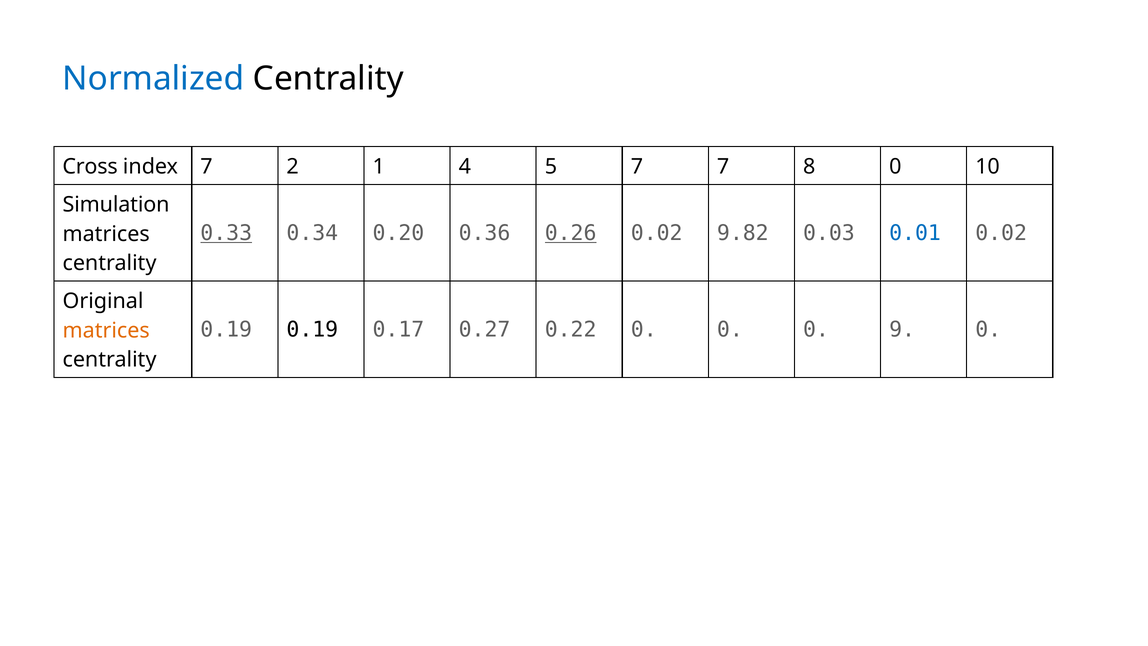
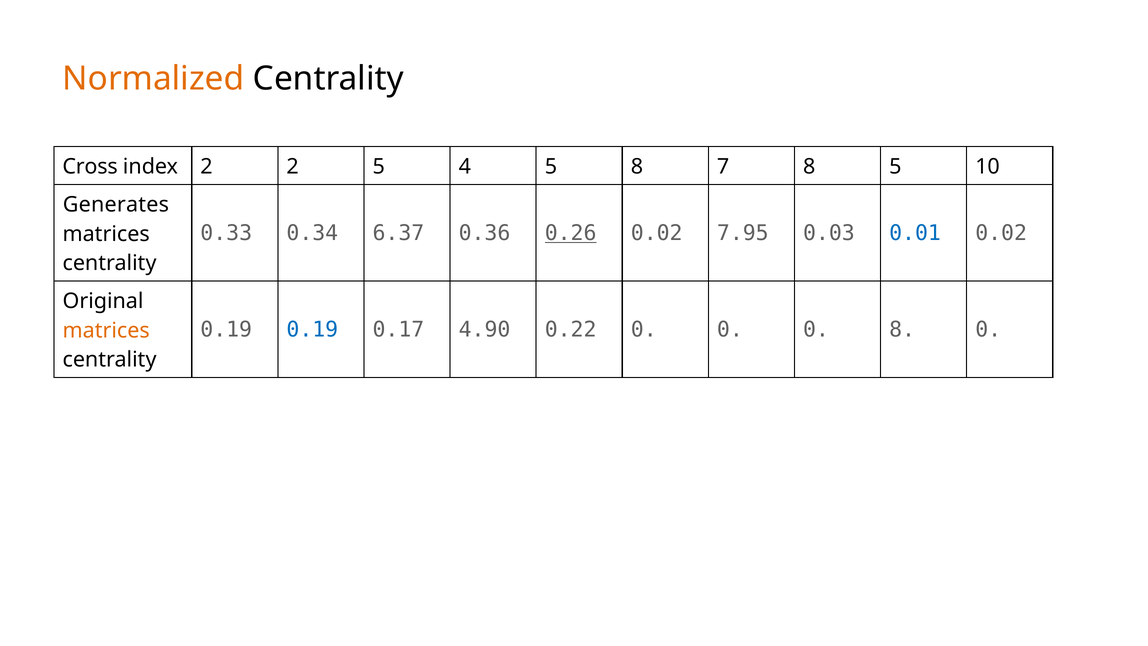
Normalized colour: blue -> orange
index 7: 7 -> 2
2 1: 1 -> 5
5 7: 7 -> 8
8 0: 0 -> 5
Simulation: Simulation -> Generates
0.33 underline: present -> none
0.20: 0.20 -> 6.37
9.82: 9.82 -> 7.95
0.19 at (312, 330) colour: black -> blue
0.27: 0.27 -> 4.90
0 9: 9 -> 8
